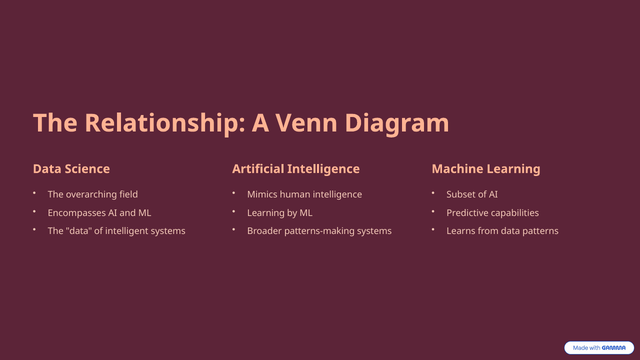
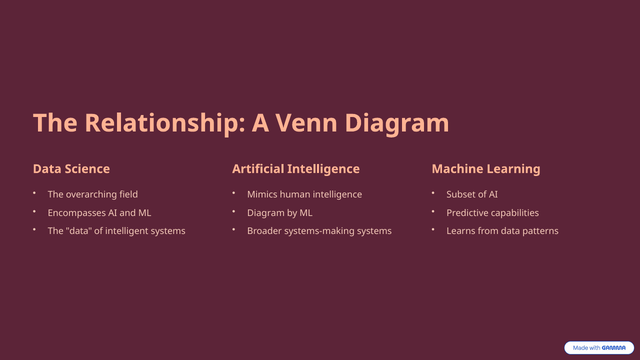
Learning at (266, 213): Learning -> Diagram
patterns-making: patterns-making -> systems-making
